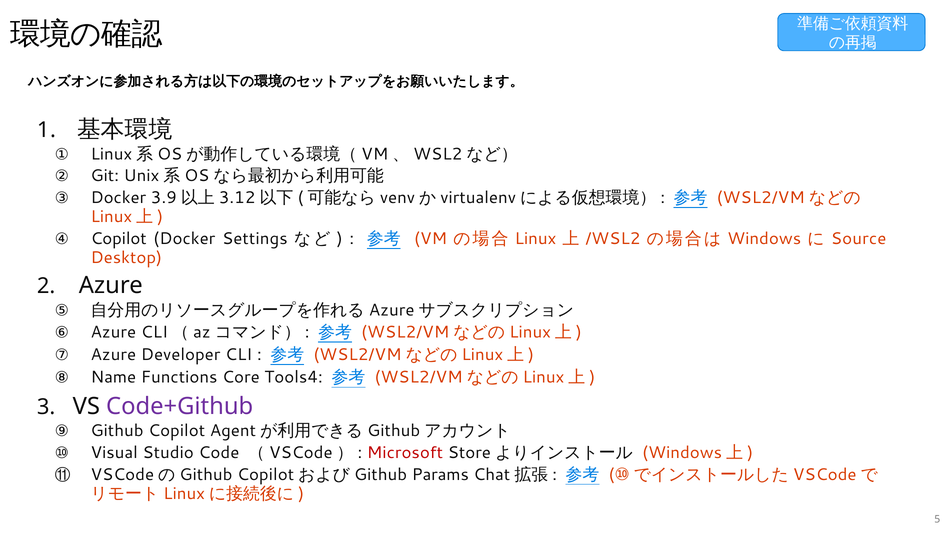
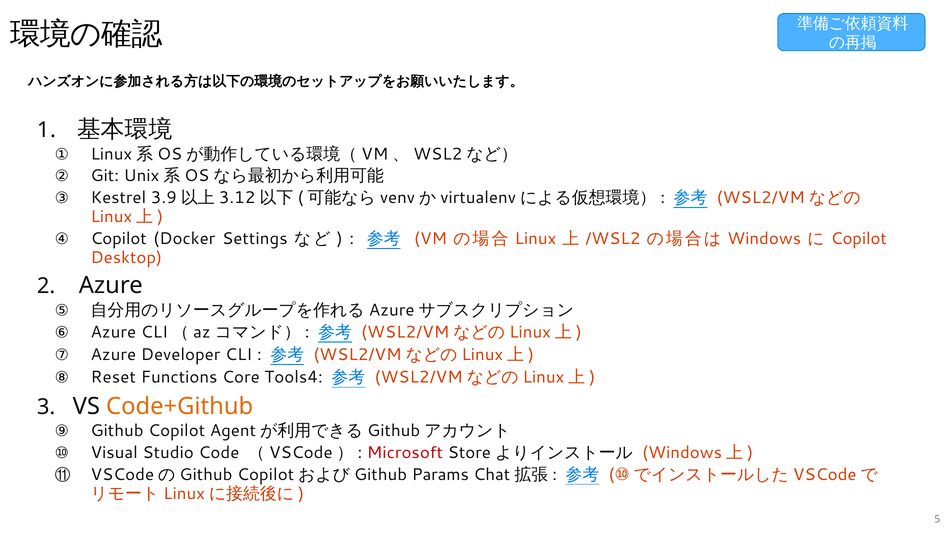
Docker at (118, 197): Docker -> Kestrel
Source at (859, 238): Source -> Copilot
Name: Name -> Reset
Code+Github colour: purple -> orange
